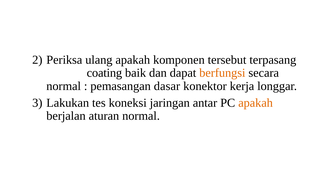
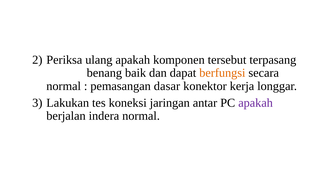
coating: coating -> benang
apakah at (256, 103) colour: orange -> purple
aturan: aturan -> indera
